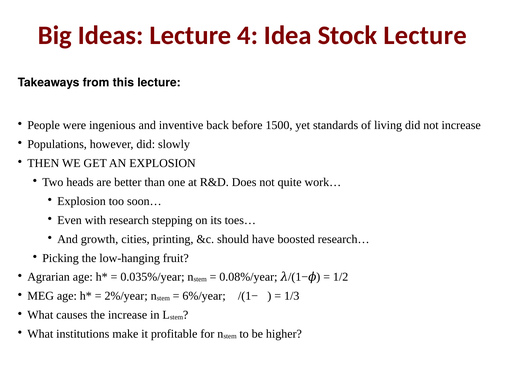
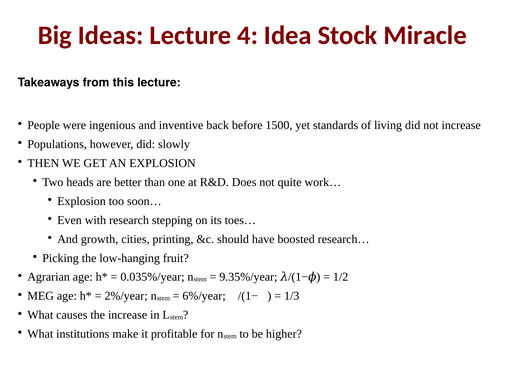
Stock Lecture: Lecture -> Miracle
0.08%/year: 0.08%/year -> 9.35%/year
